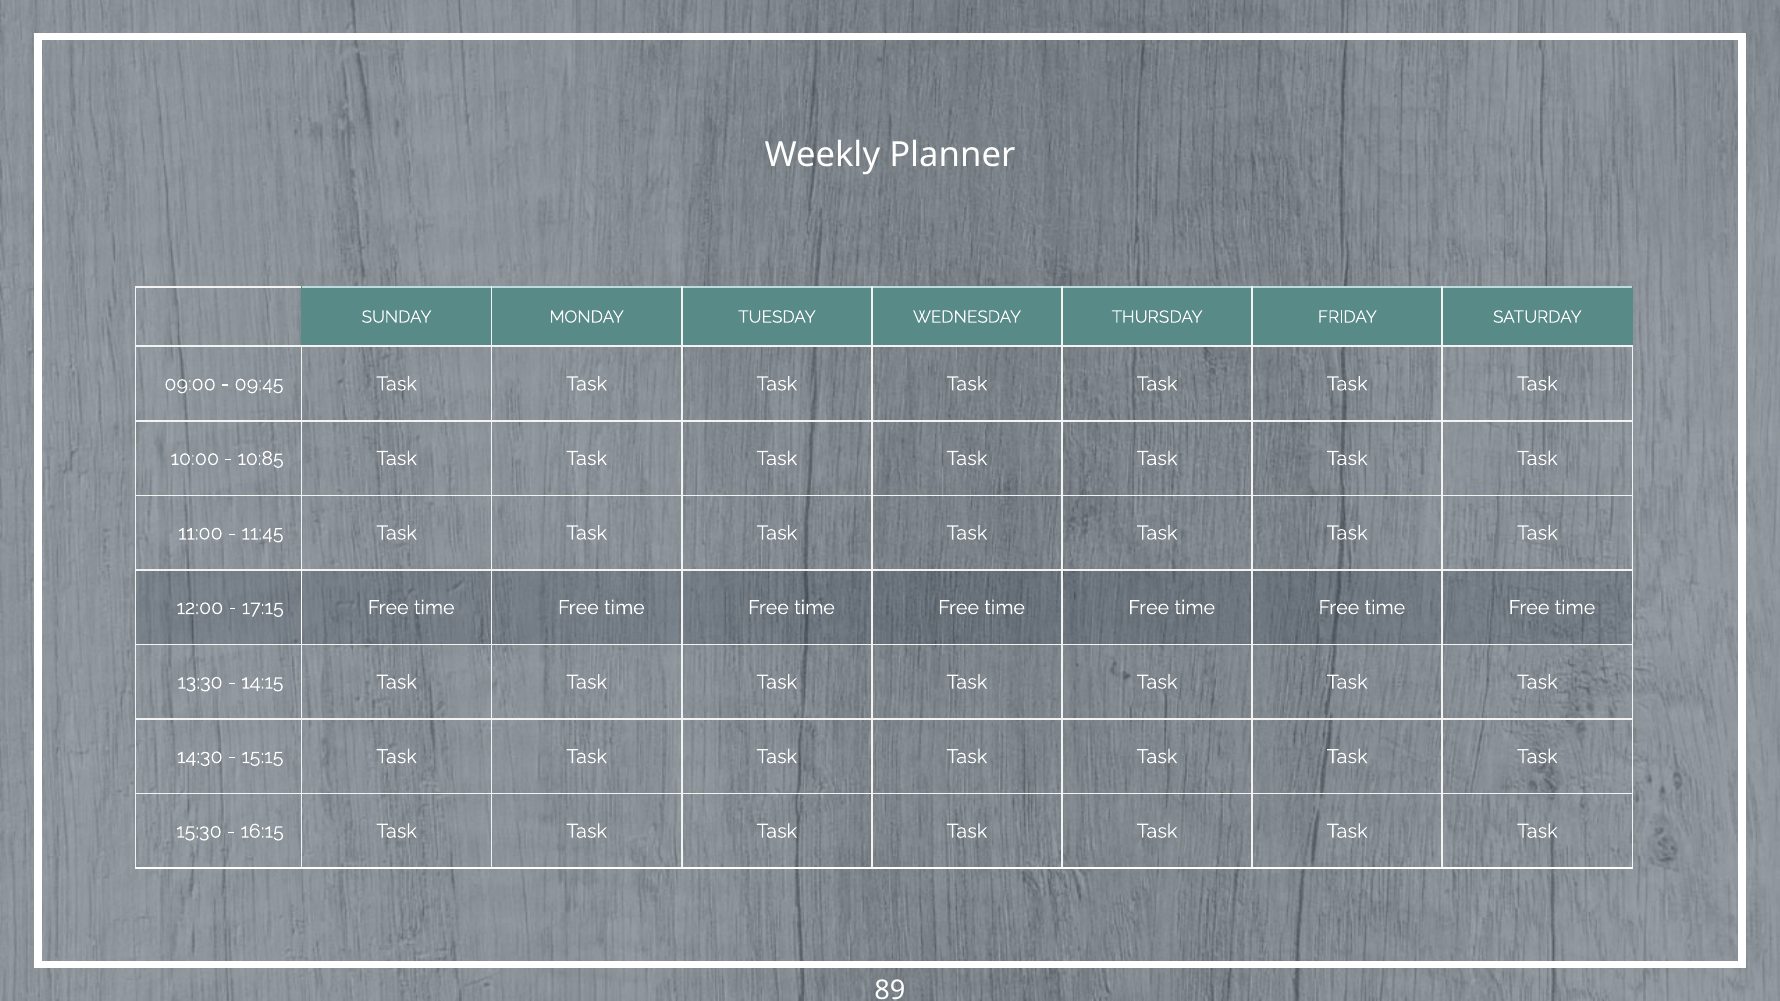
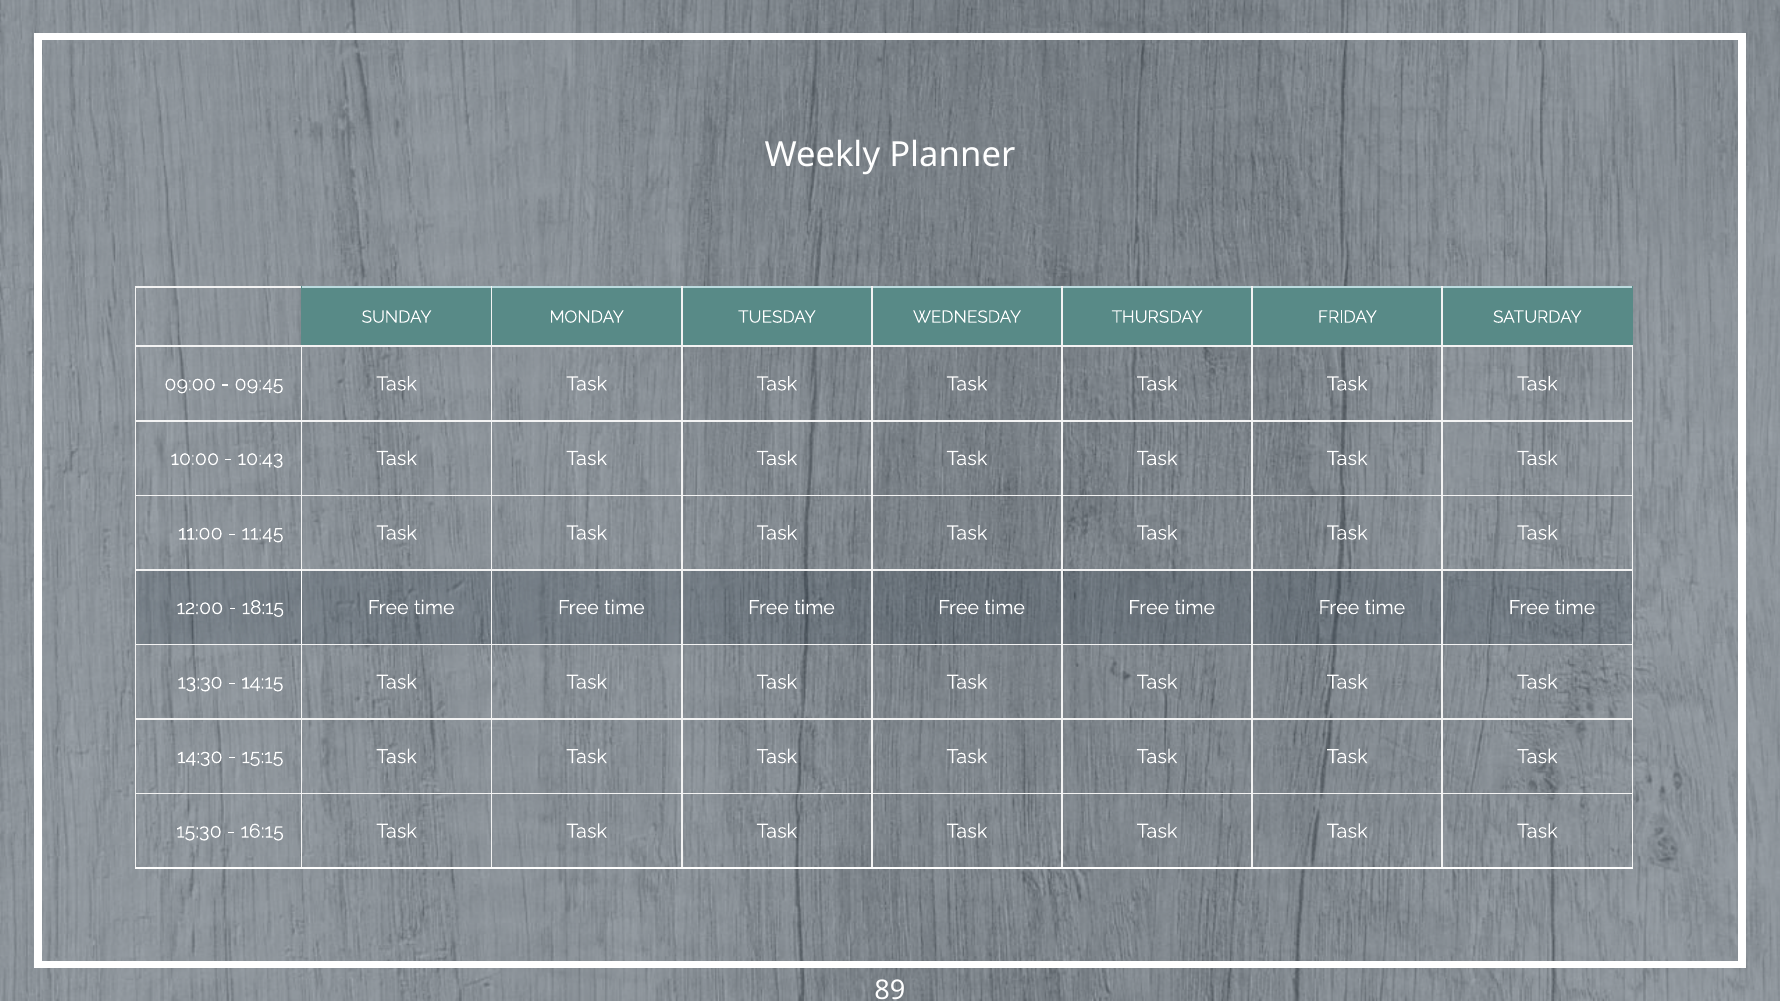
10:85: 10:85 -> 10:43
17:15: 17:15 -> 18:15
